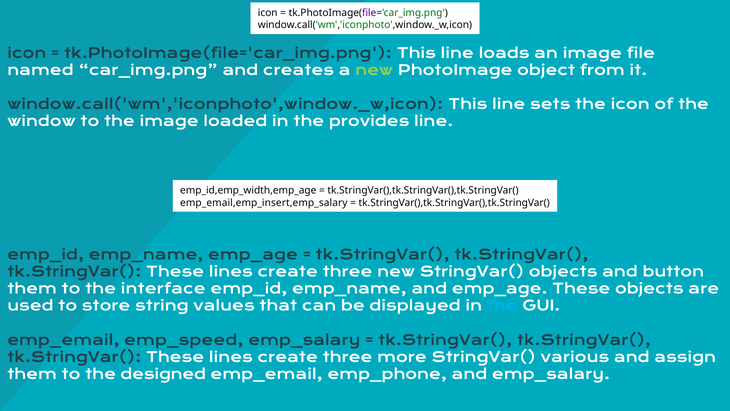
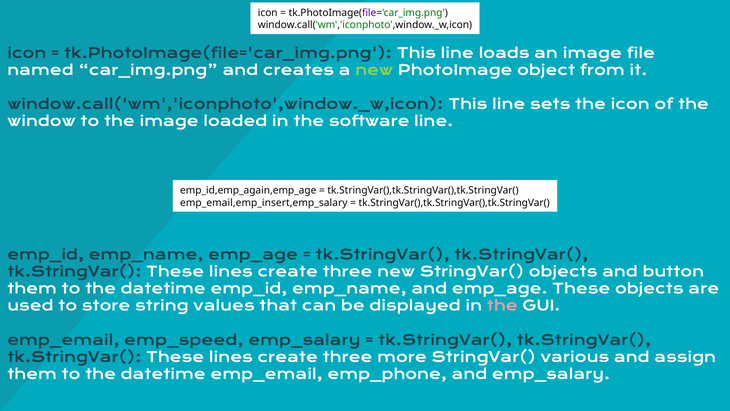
provides: provides -> software
emp_id,emp_width,emp_age: emp_id,emp_width,emp_age -> emp_id,emp_again,emp_age
interface at (163, 289): interface -> datetime
the at (502, 306) colour: light blue -> pink
designed at (163, 374): designed -> datetime
